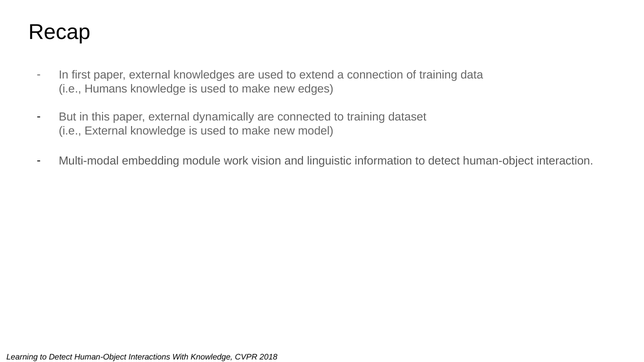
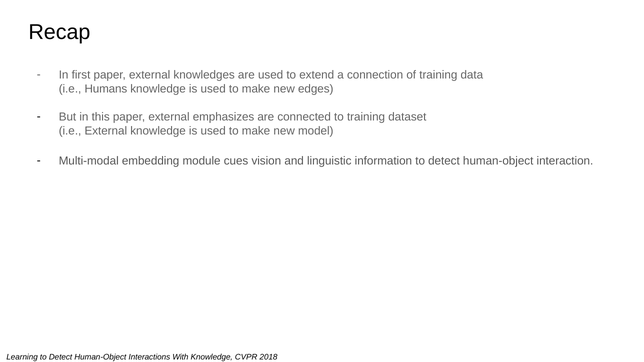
dynamically: dynamically -> emphasizes
work: work -> cues
